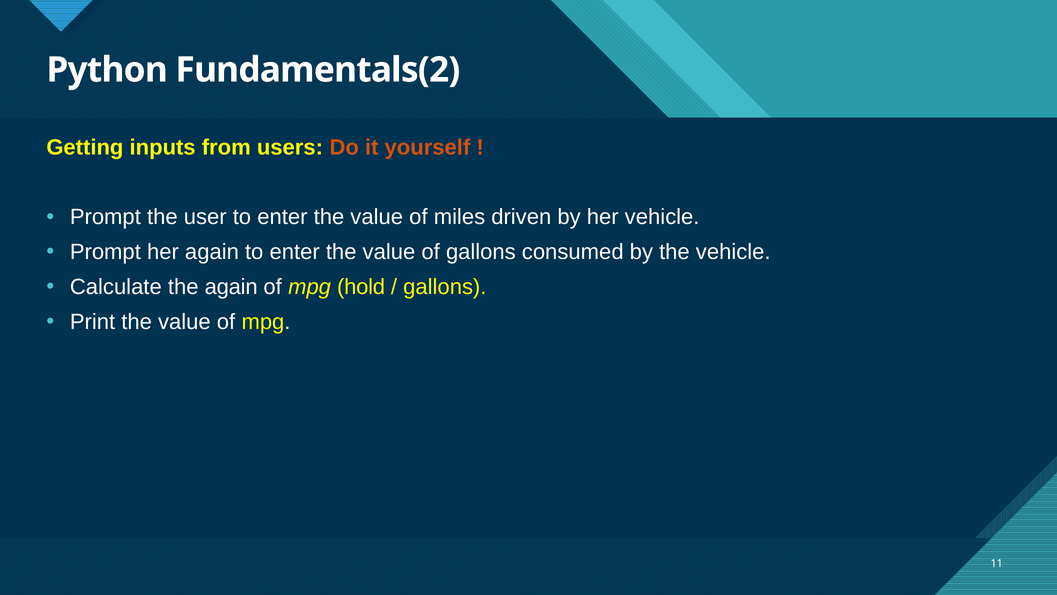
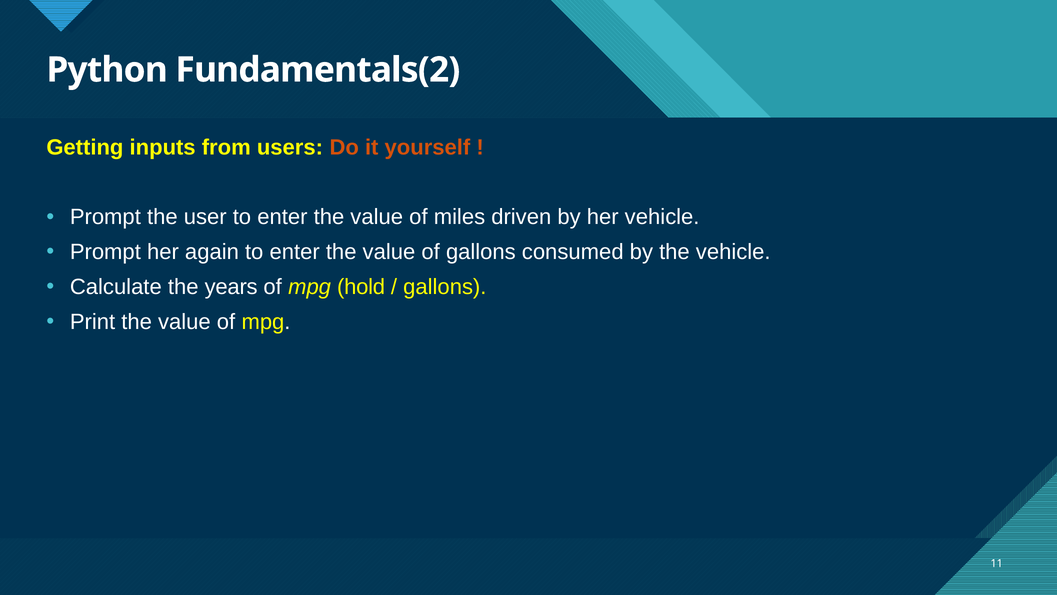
the again: again -> years
